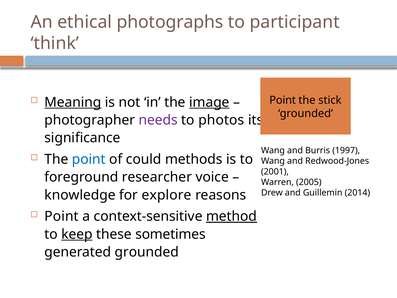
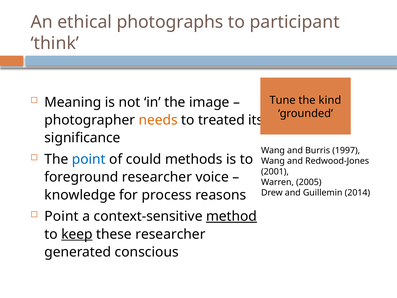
Point at (283, 100): Point -> Tune
stick: stick -> kind
Meaning underline: present -> none
image underline: present -> none
needs colour: purple -> orange
photos: photos -> treated
explore: explore -> process
these sometimes: sometimes -> researcher
generated grounded: grounded -> conscious
